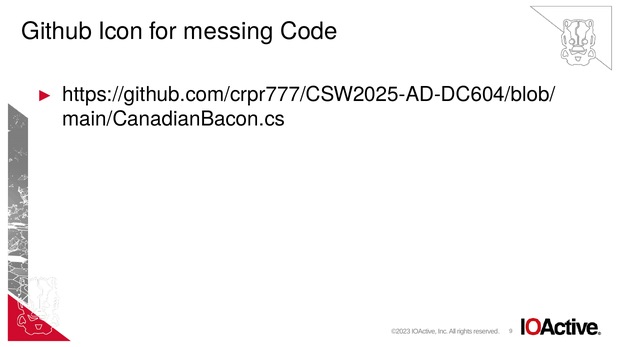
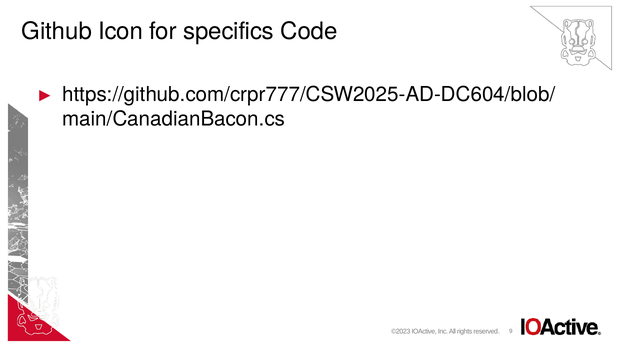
messing: messing -> specifics
